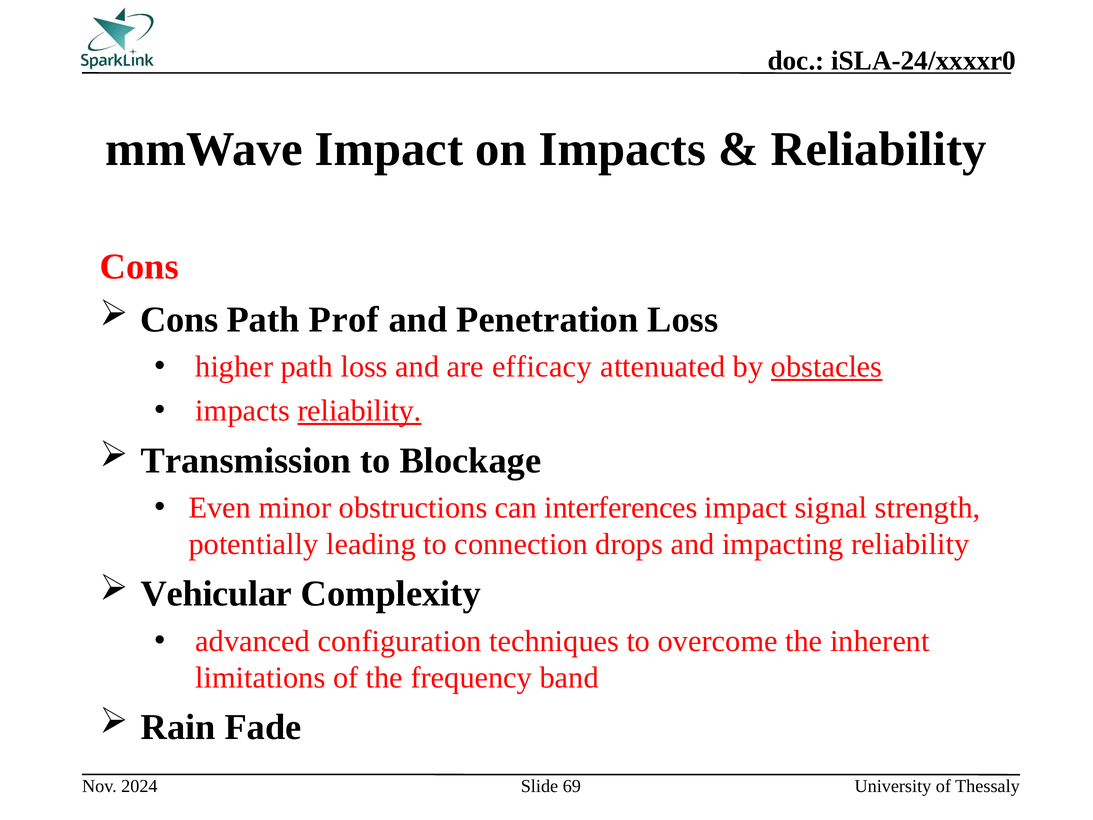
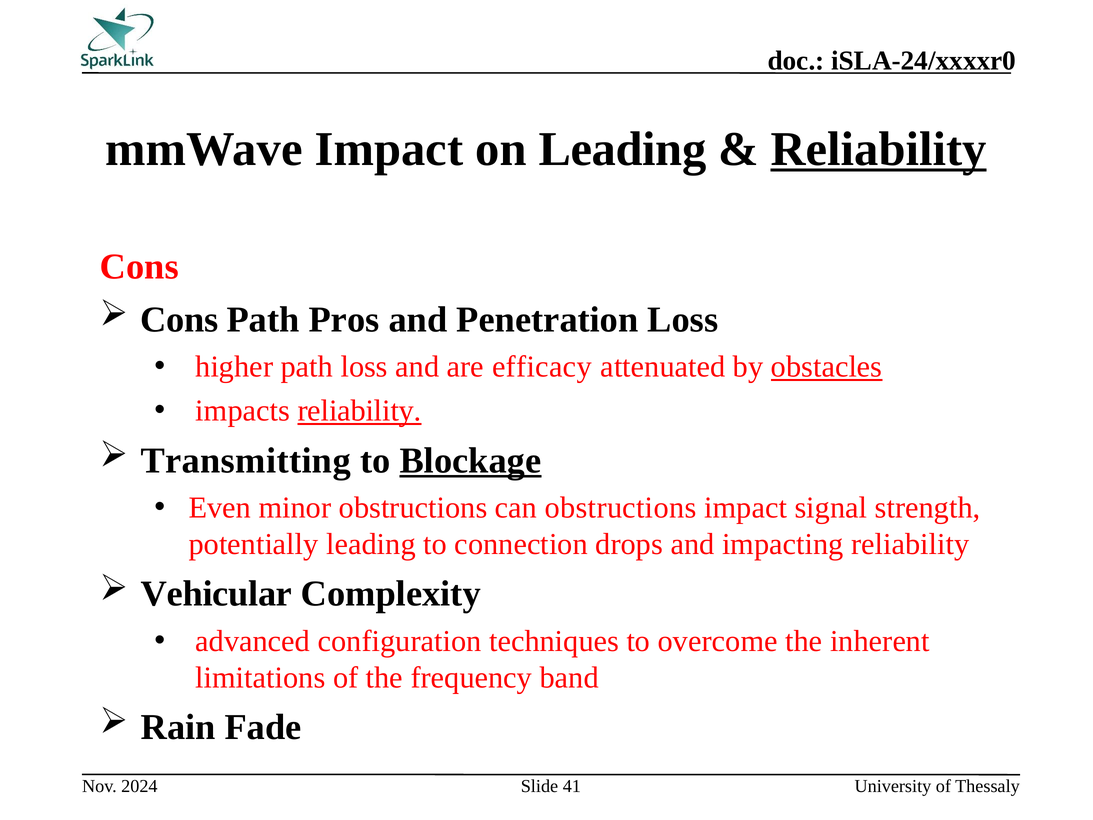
on Impacts: Impacts -> Leading
Reliability at (879, 149) underline: none -> present
Prof: Prof -> Pros
Transmission: Transmission -> Transmitting
Blockage underline: none -> present
can interferences: interferences -> obstructions
69: 69 -> 41
